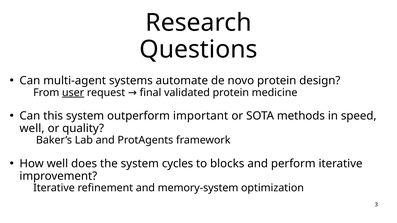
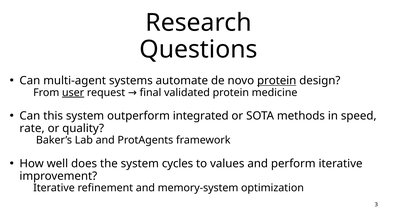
protein at (277, 81) underline: none -> present
important: important -> integrated
well at (32, 128): well -> rate
blocks: blocks -> values
